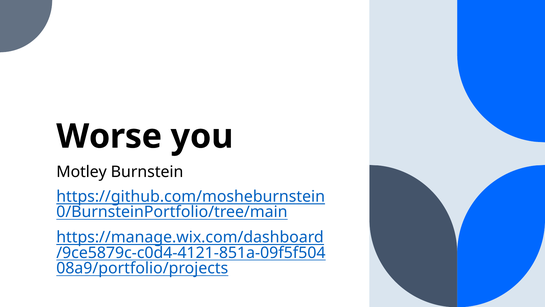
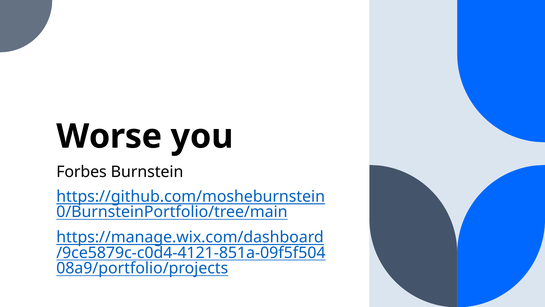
Motley: Motley -> Forbes
